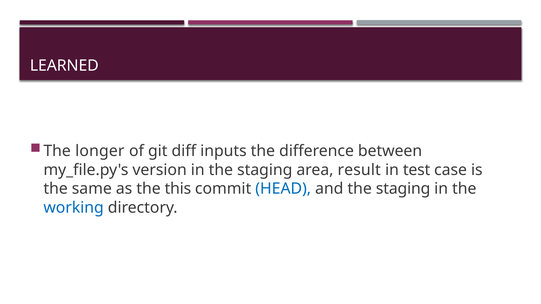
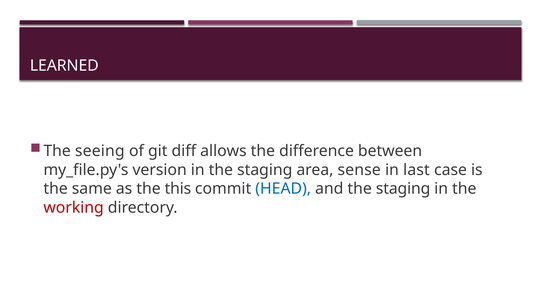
longer: longer -> seeing
inputs: inputs -> allows
result: result -> sense
test: test -> last
working colour: blue -> red
